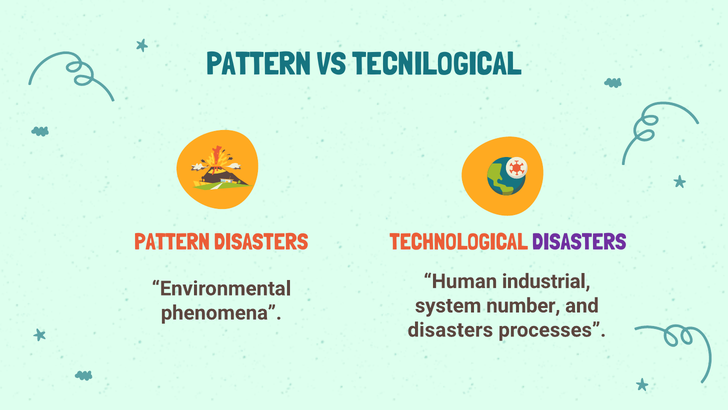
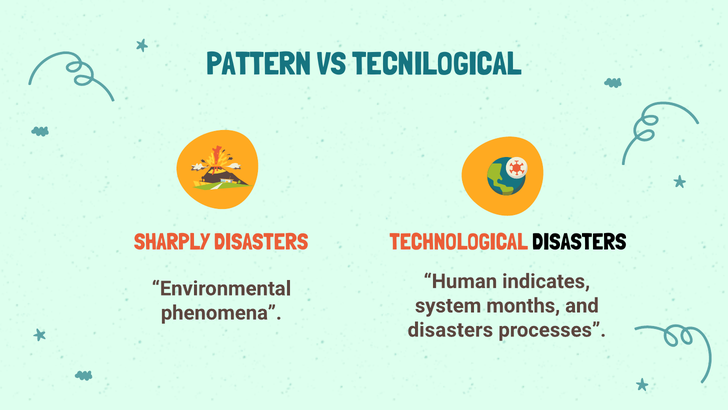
PATTERN at (172, 242): PATTERN -> SHARPLY
DISASTERS at (579, 242) colour: purple -> black
industrial: industrial -> indicates
number: number -> months
